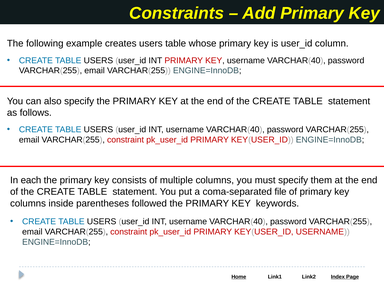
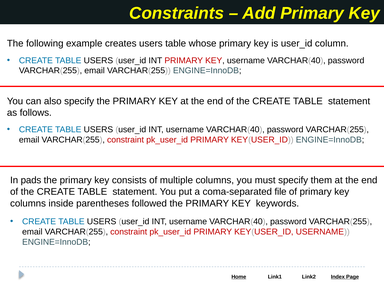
each: each -> pads
